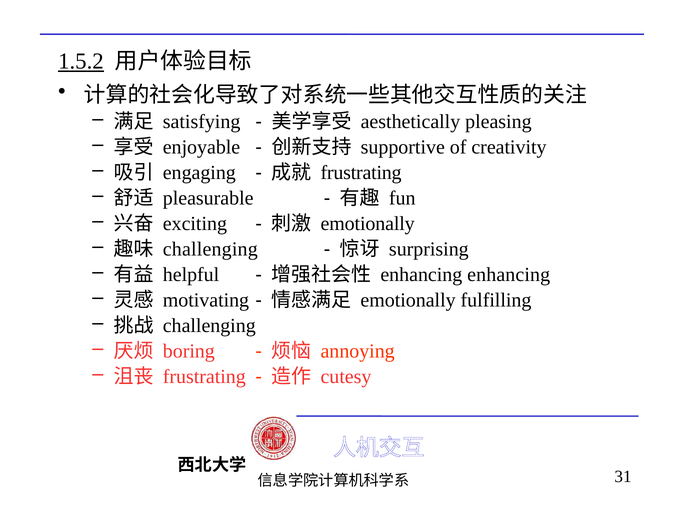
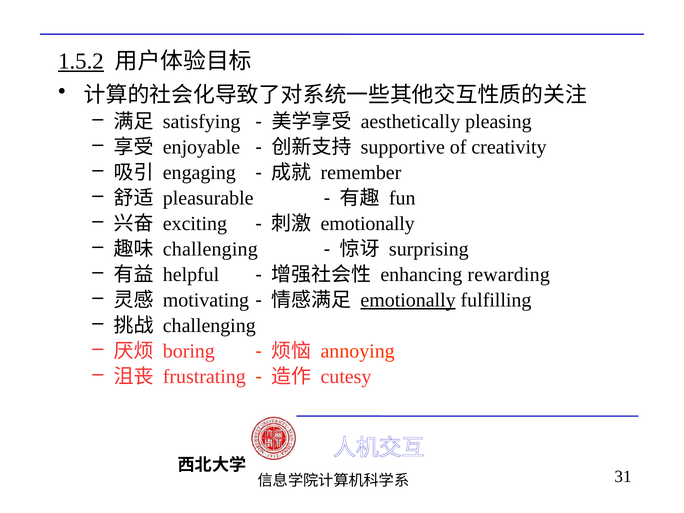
frustrating at (361, 172): frustrating -> remember
enhancing enhancing: enhancing -> rewarding
emotionally at (408, 300) underline: none -> present
